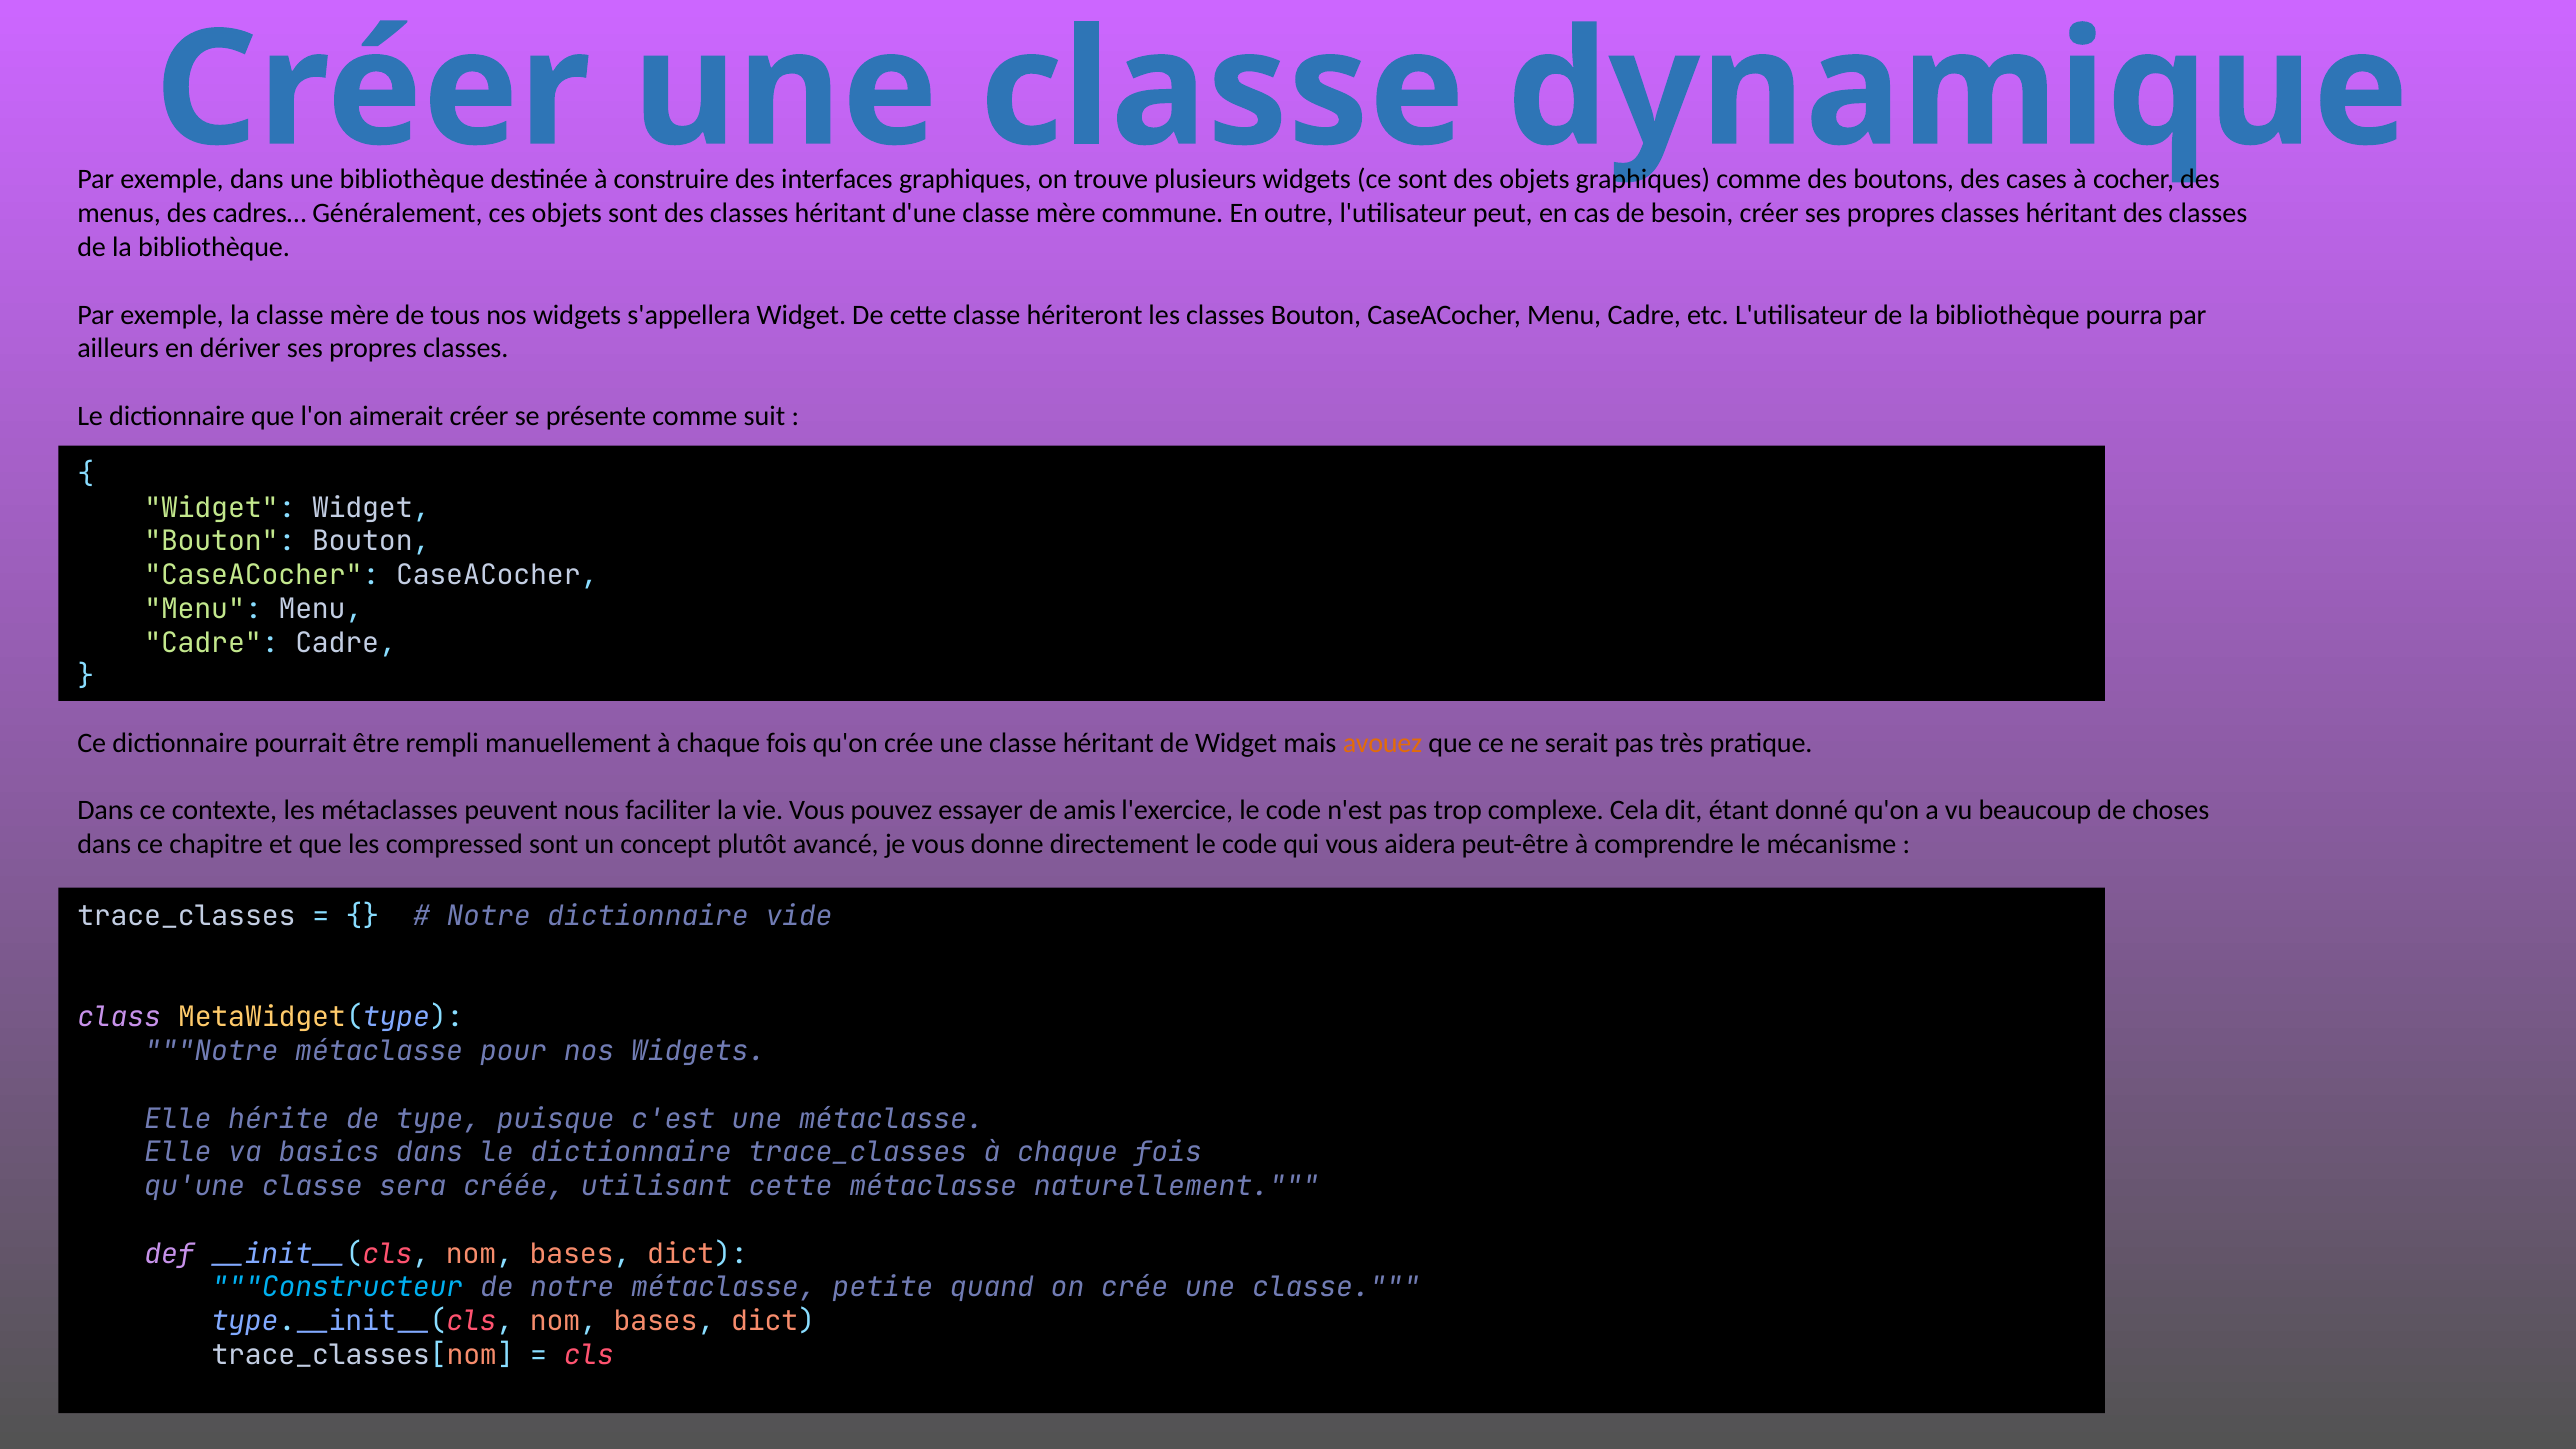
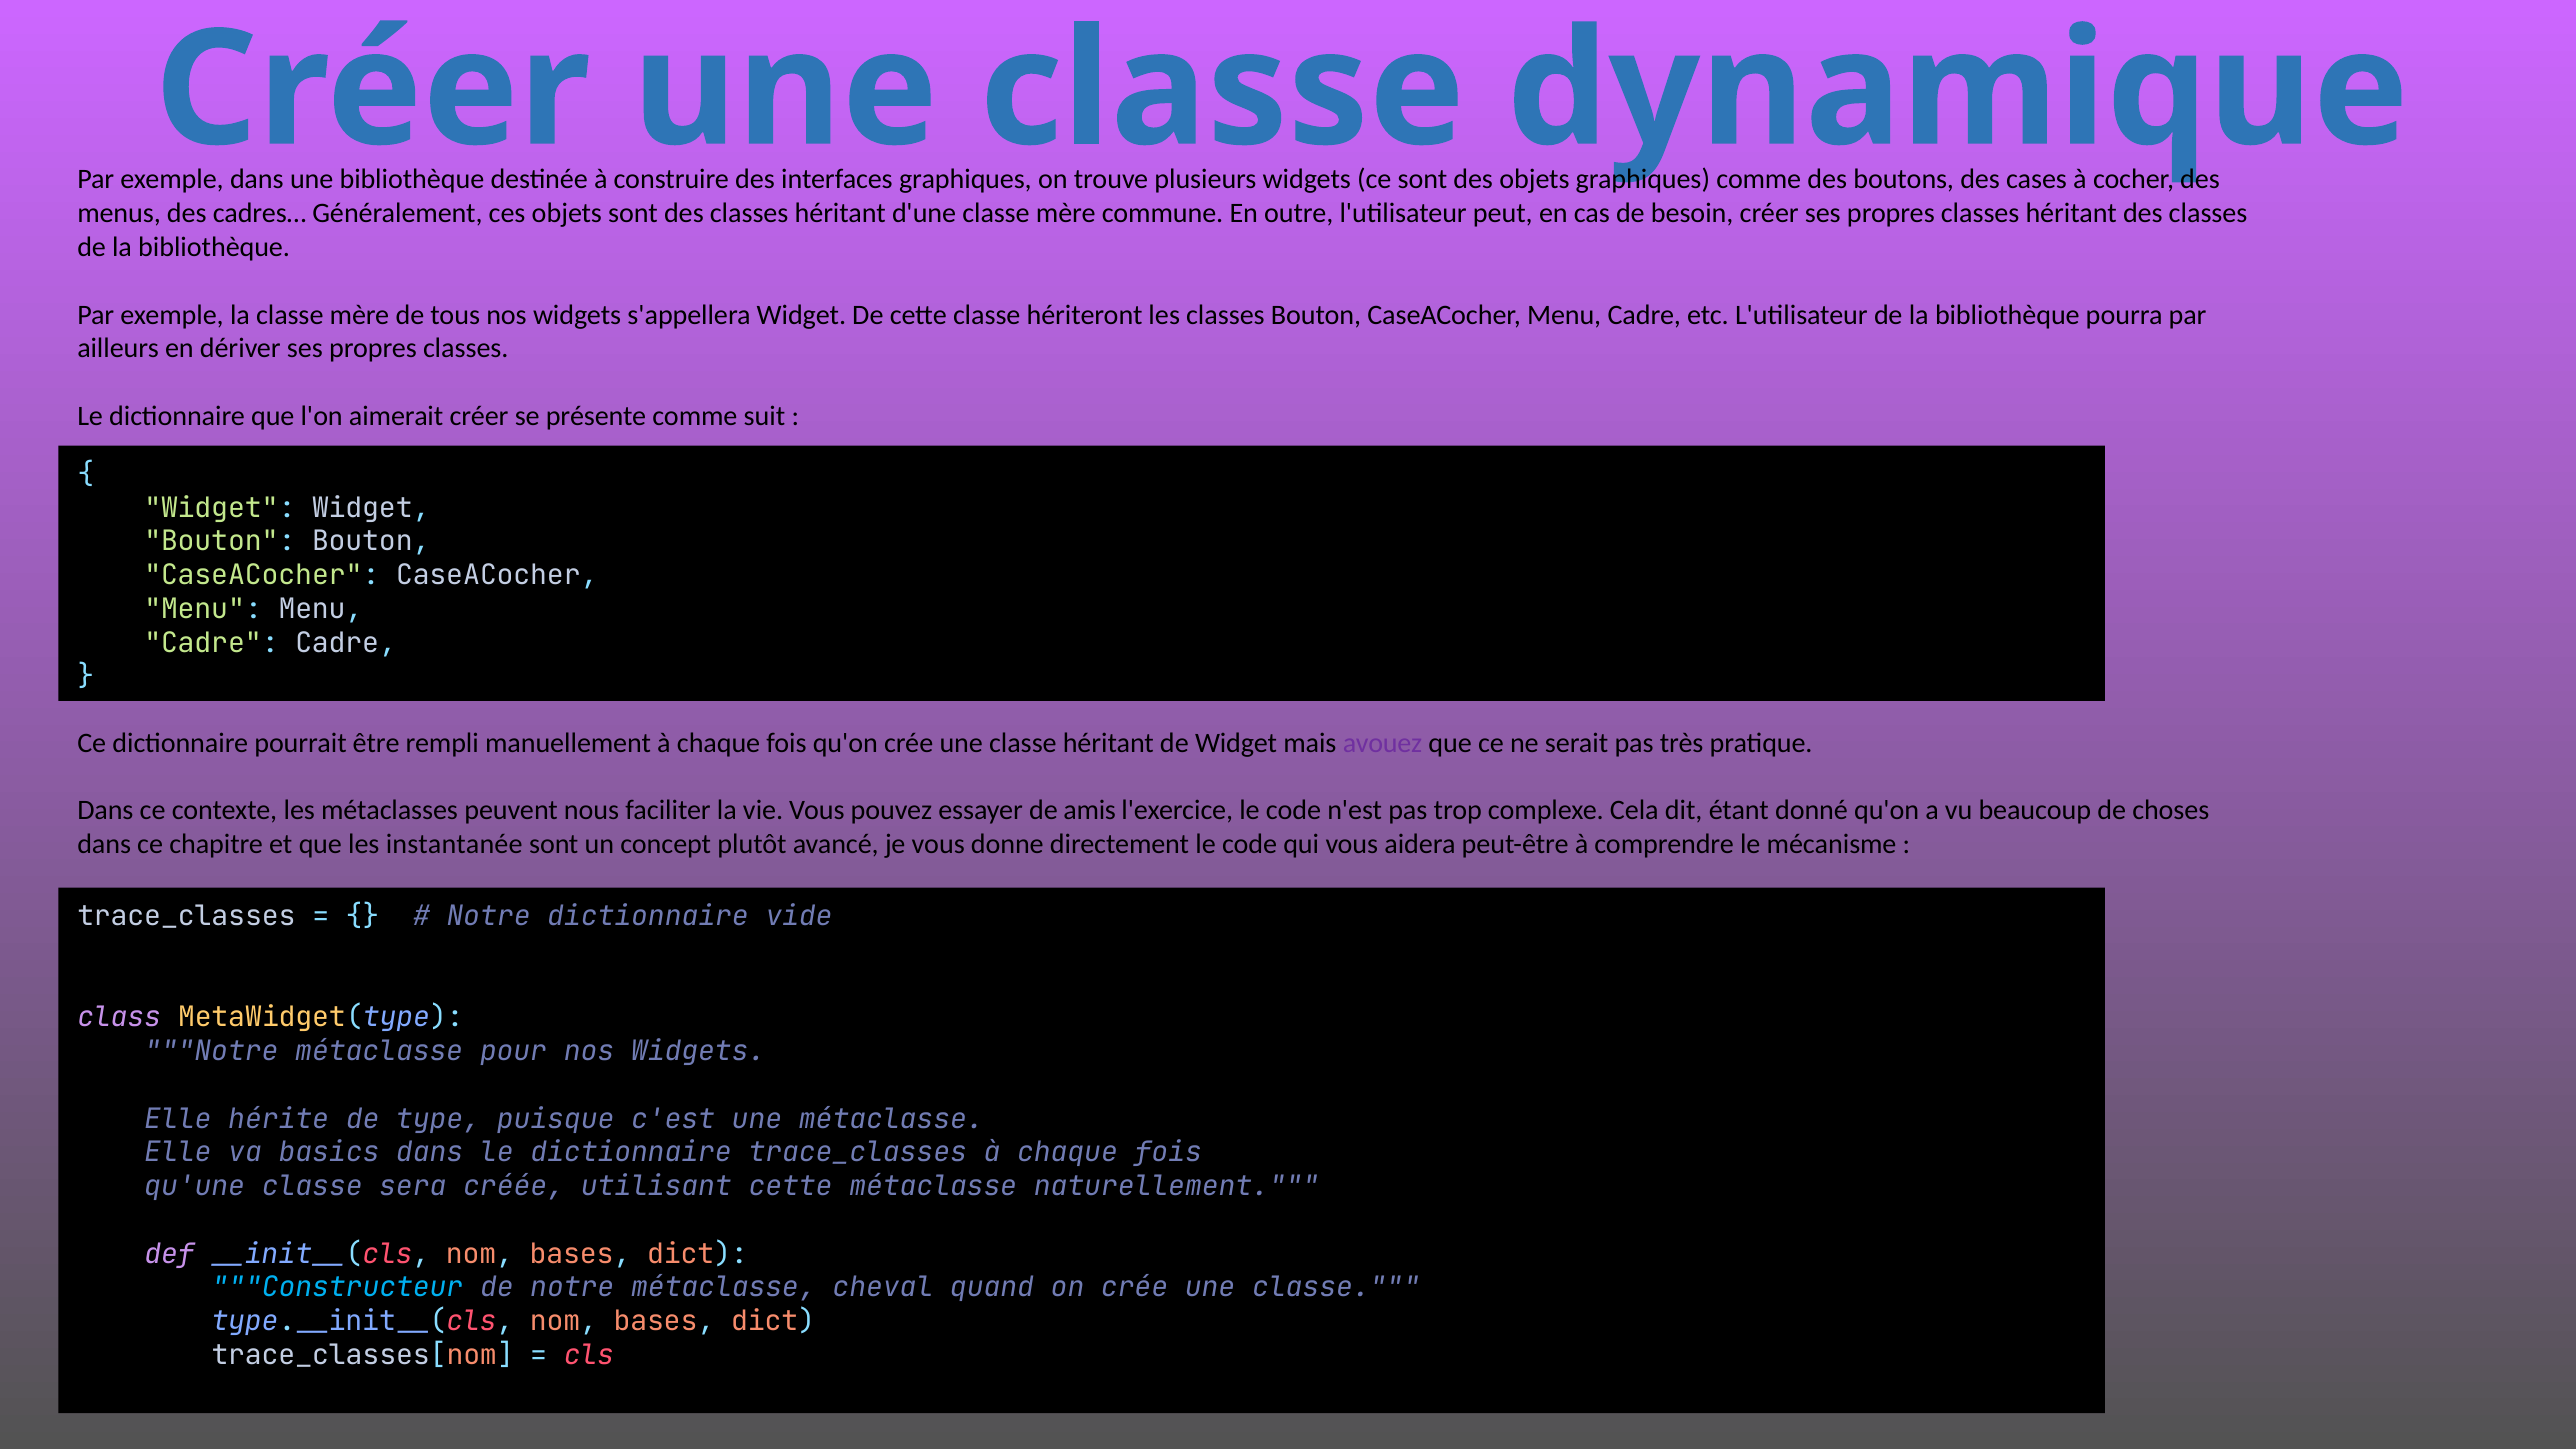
avouez colour: orange -> purple
compressed: compressed -> instantanée
petite: petite -> cheval
